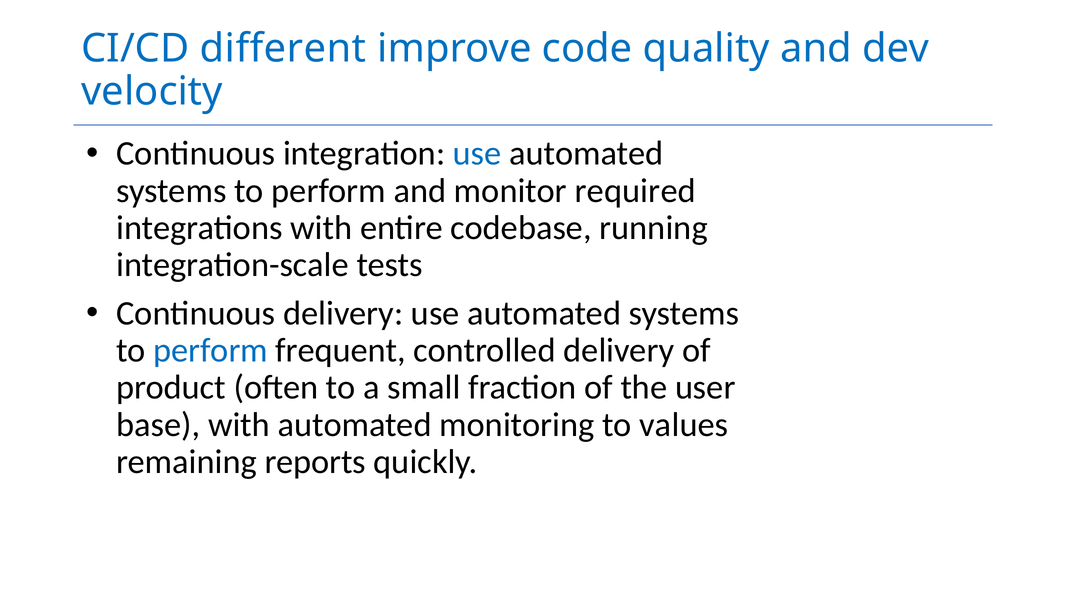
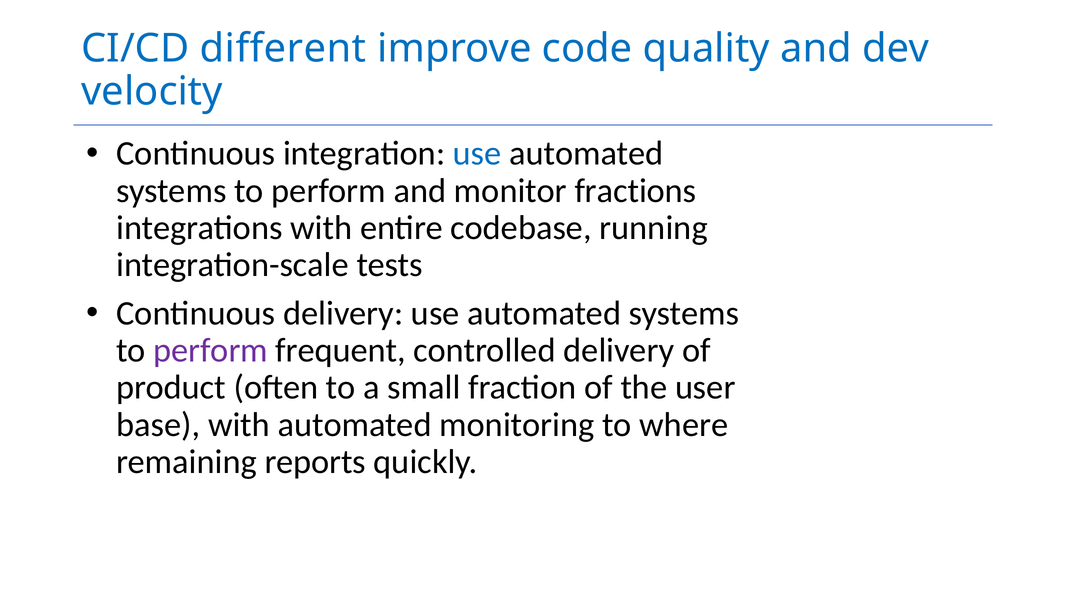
required: required -> fractions
perform at (211, 350) colour: blue -> purple
values: values -> where
